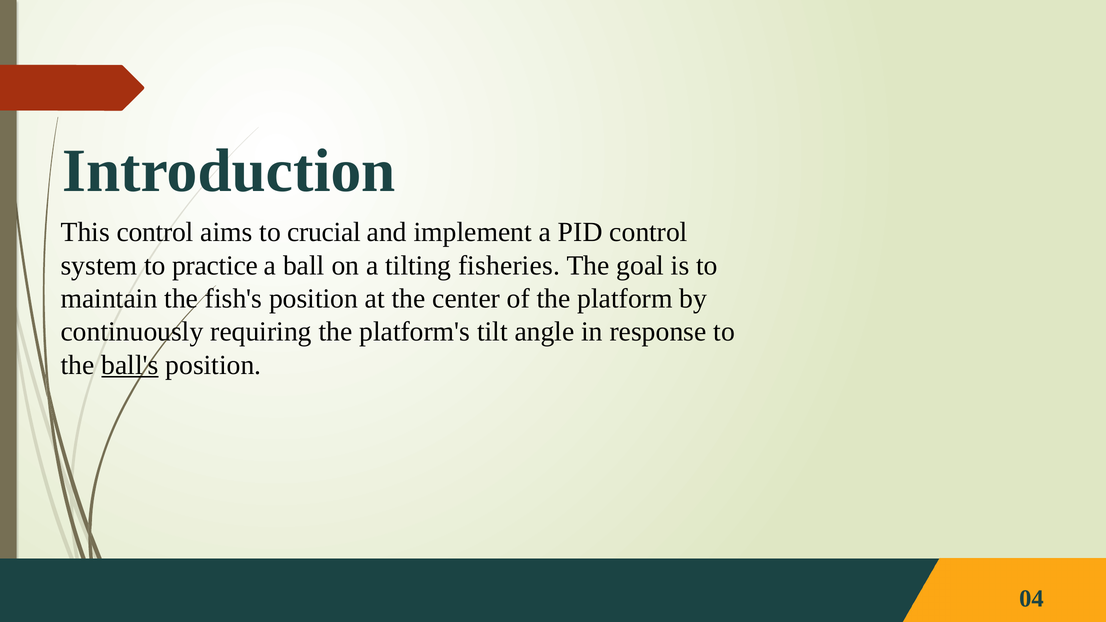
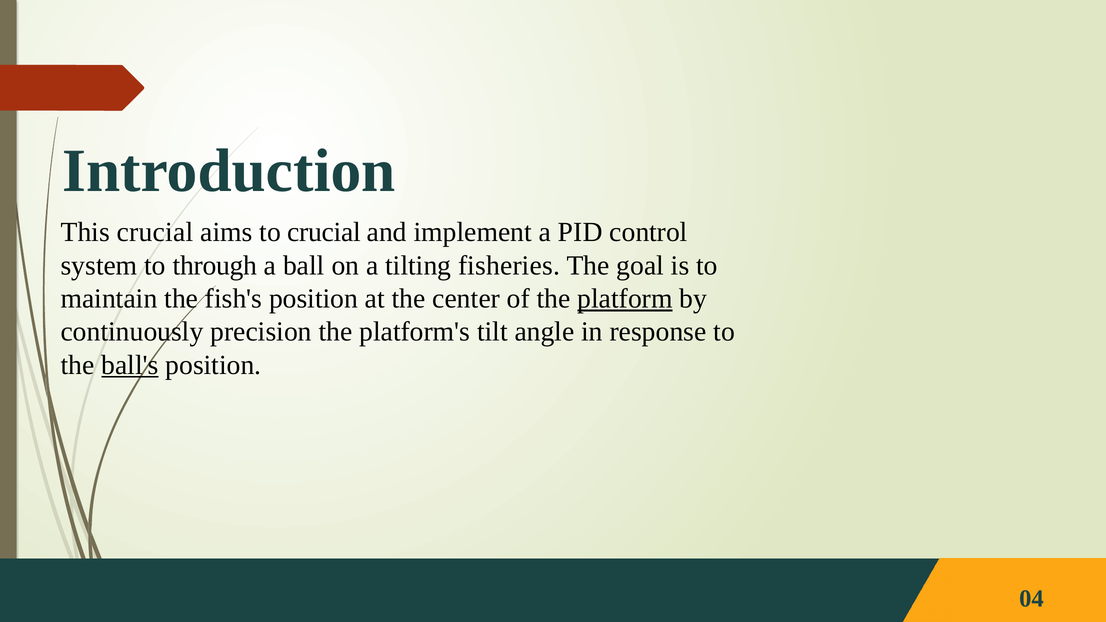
This control: control -> crucial
practice: practice -> through
platform underline: none -> present
requiring: requiring -> precision
